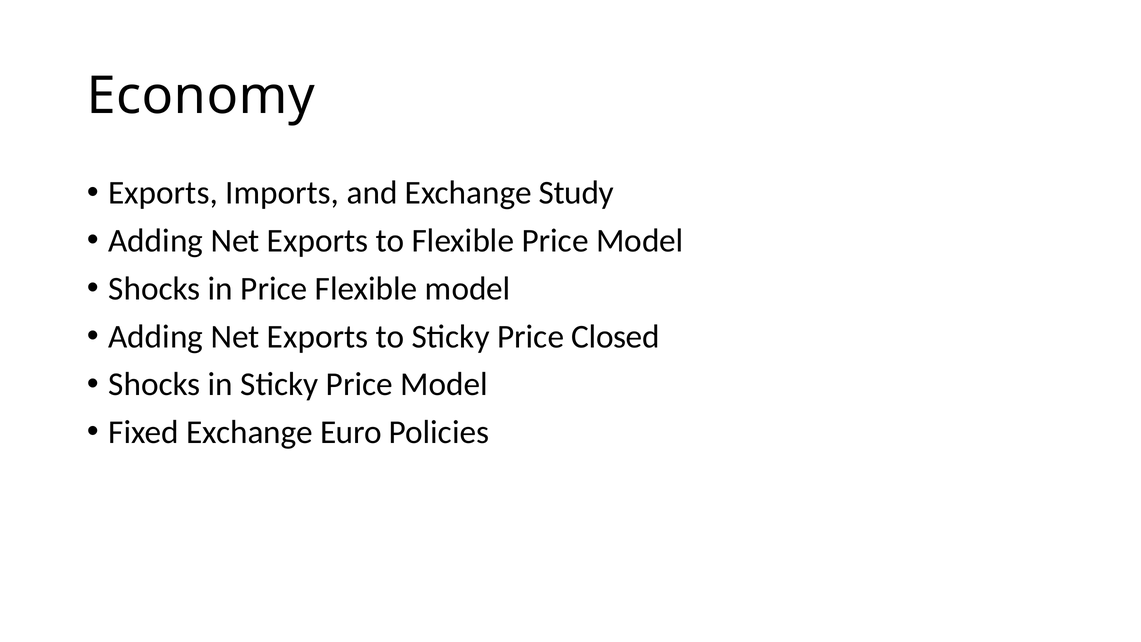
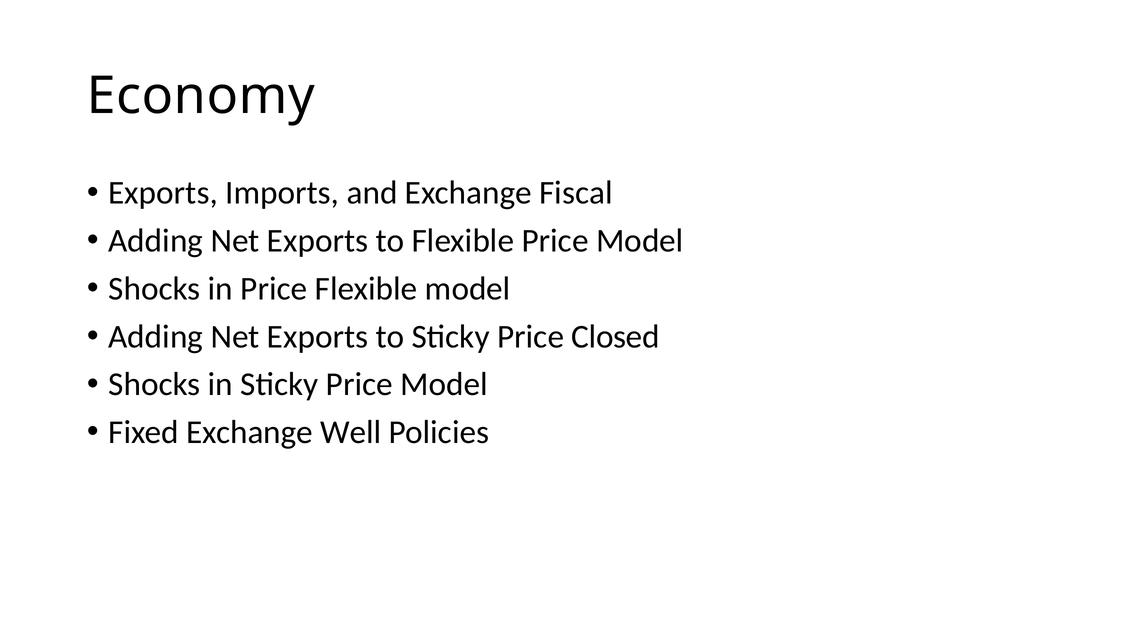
Study: Study -> Fiscal
Euro: Euro -> Well
